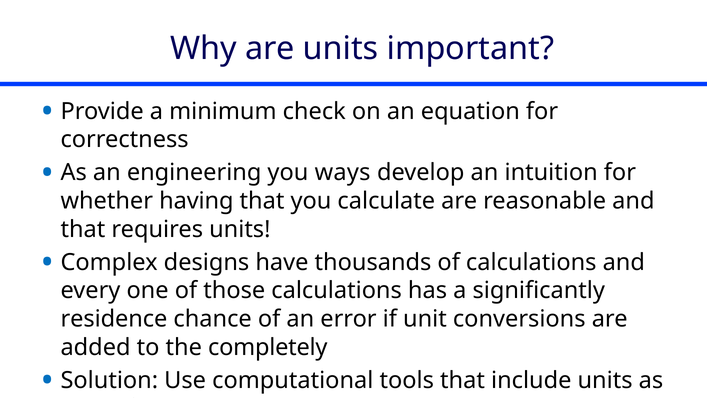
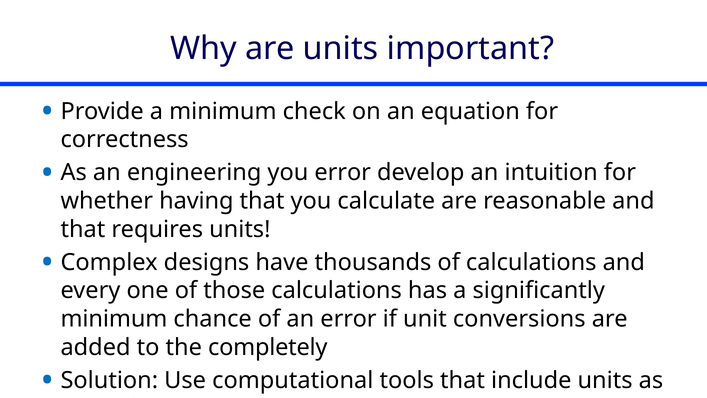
you ways: ways -> error
residence at (114, 319): residence -> minimum
